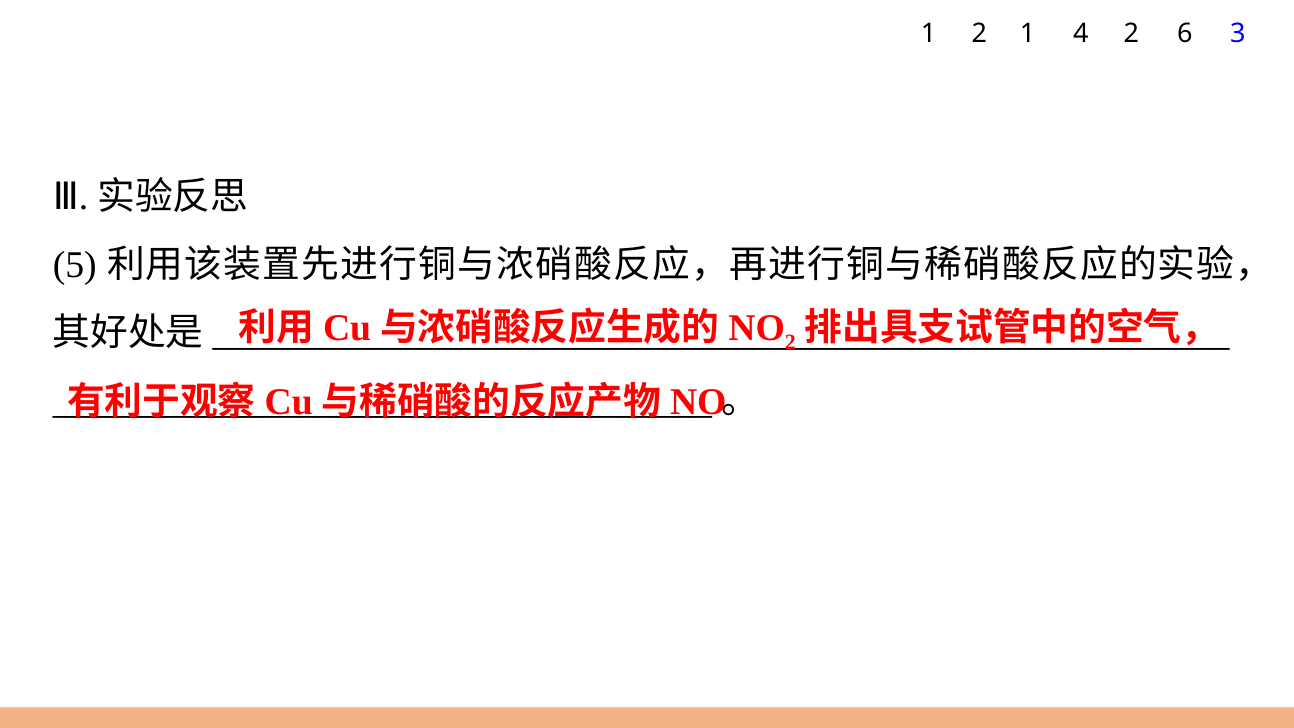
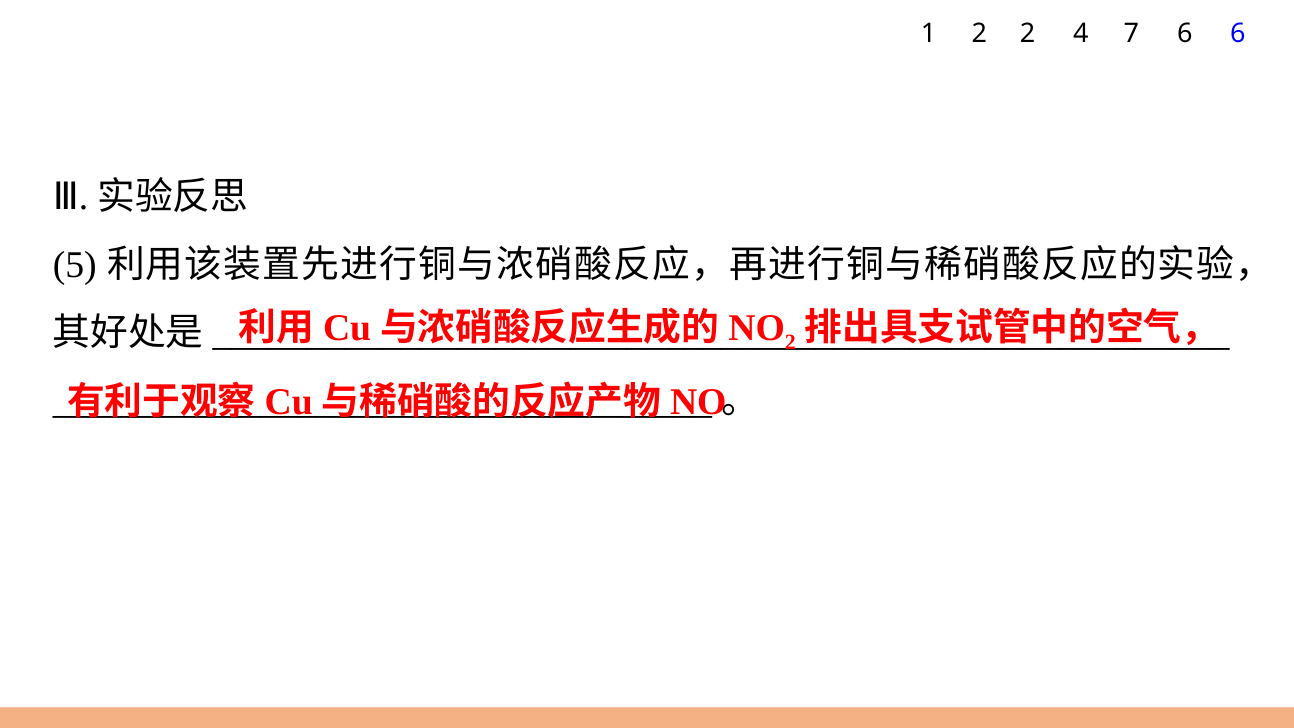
2 1: 1 -> 2
4 2: 2 -> 7
6 3: 3 -> 6
